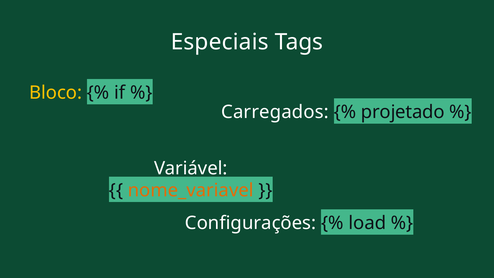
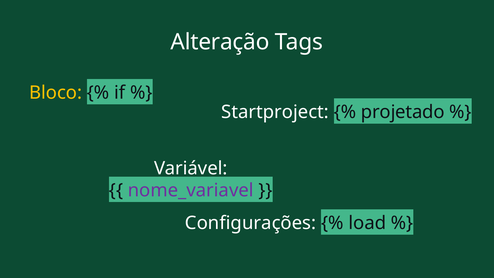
Especiais: Especiais -> Alteração
Carregados: Carregados -> Startproject
nome_variavel colour: orange -> purple
